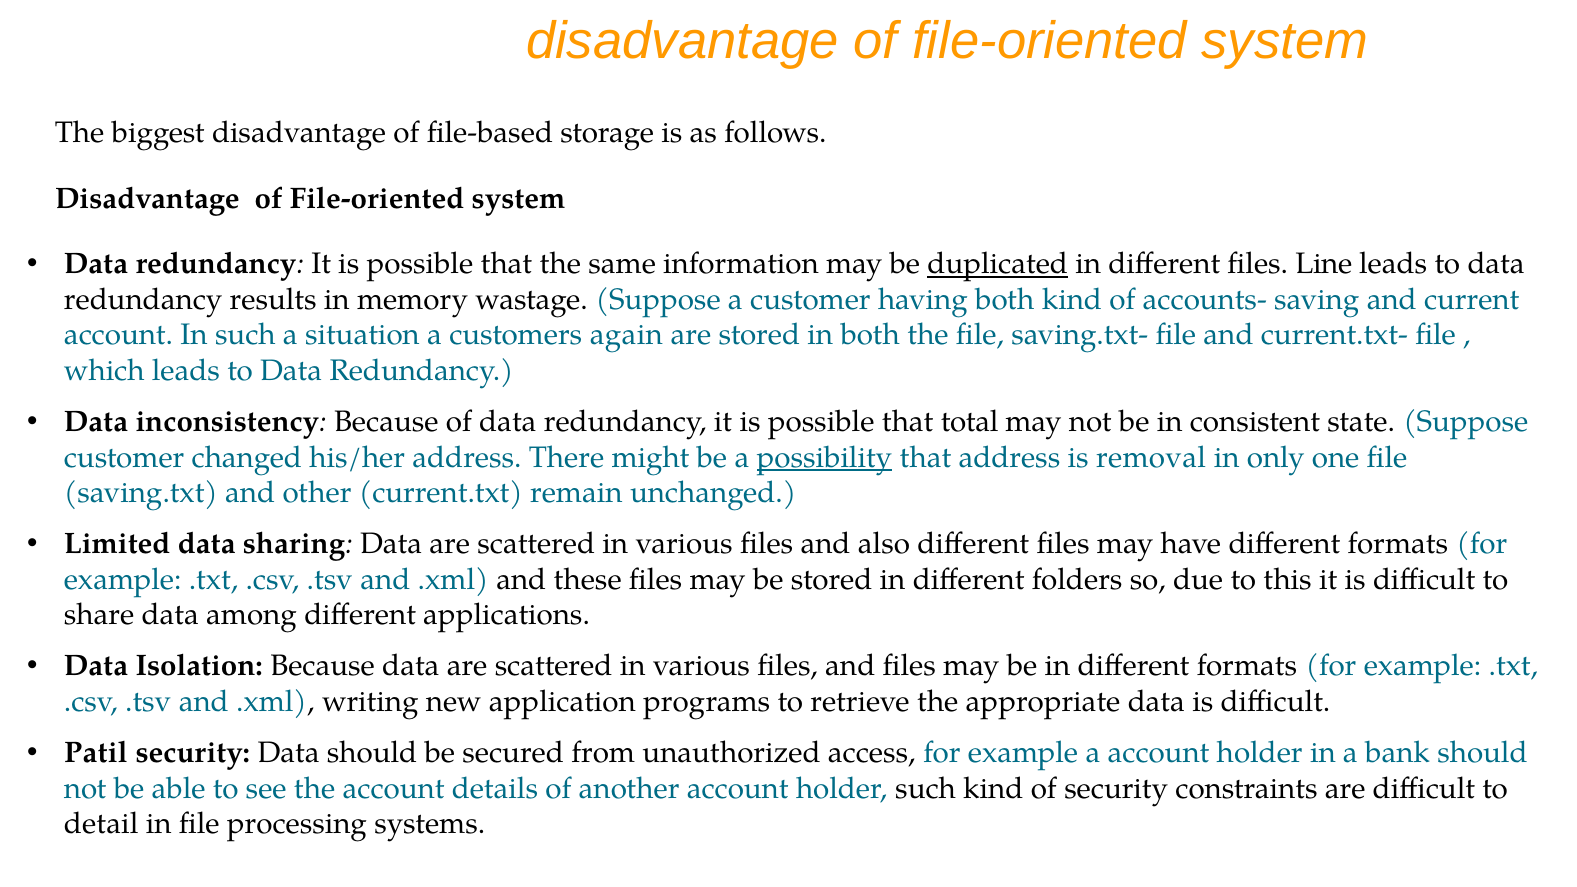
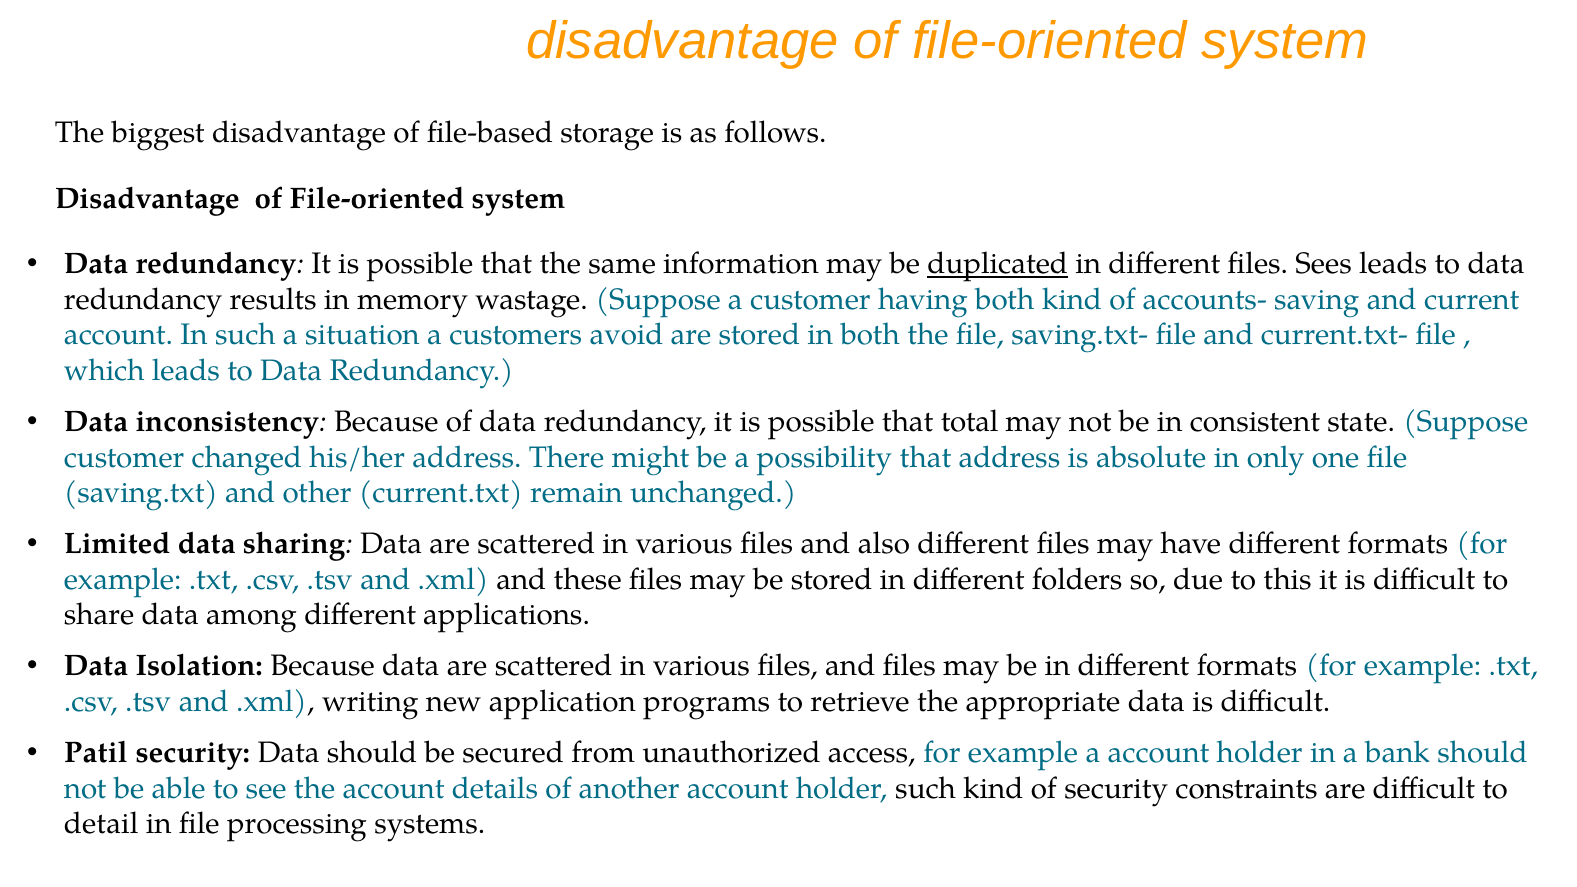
Line: Line -> Sees
again: again -> avoid
possibility underline: present -> none
removal: removal -> absolute
